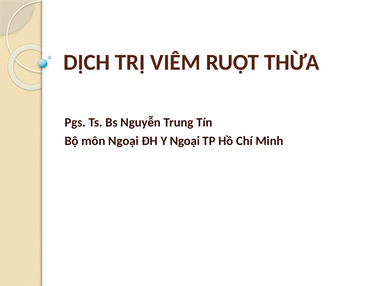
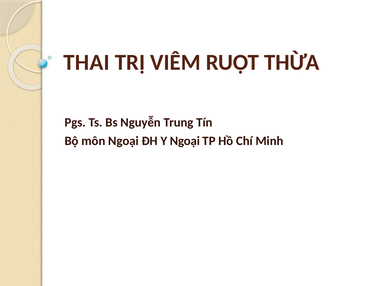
DỊCH: DỊCH -> THAI
